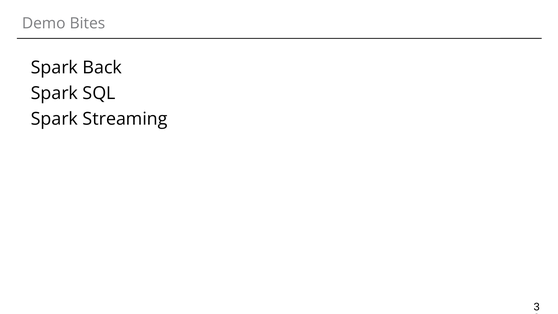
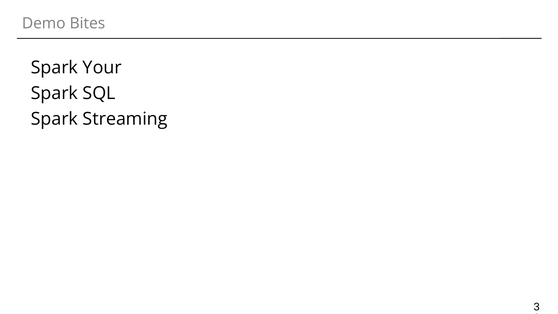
Back: Back -> Your
